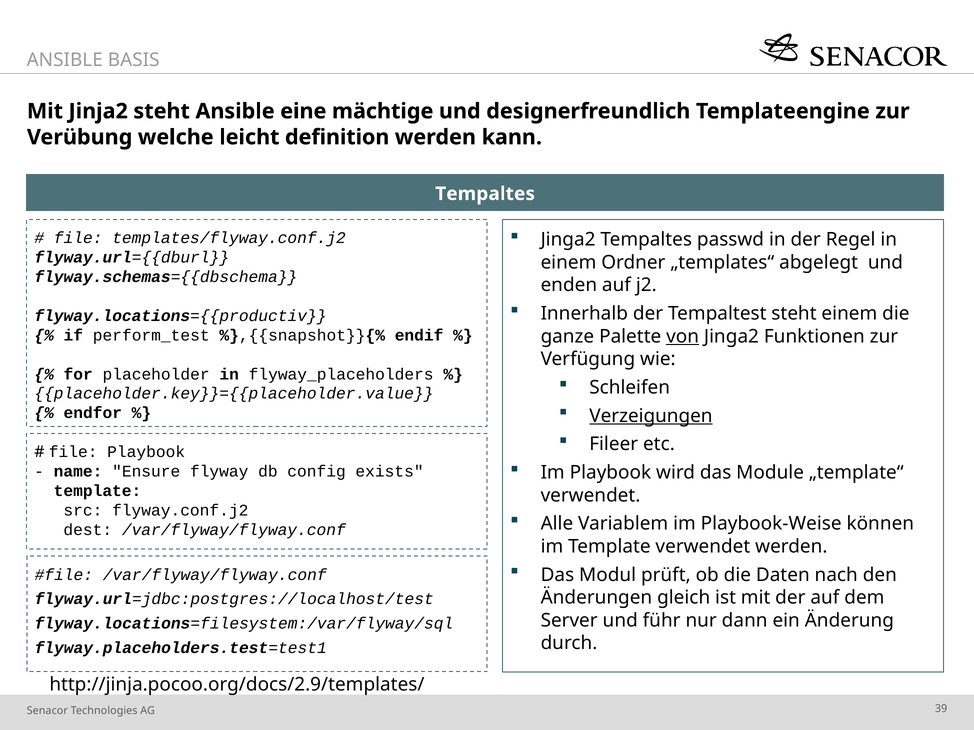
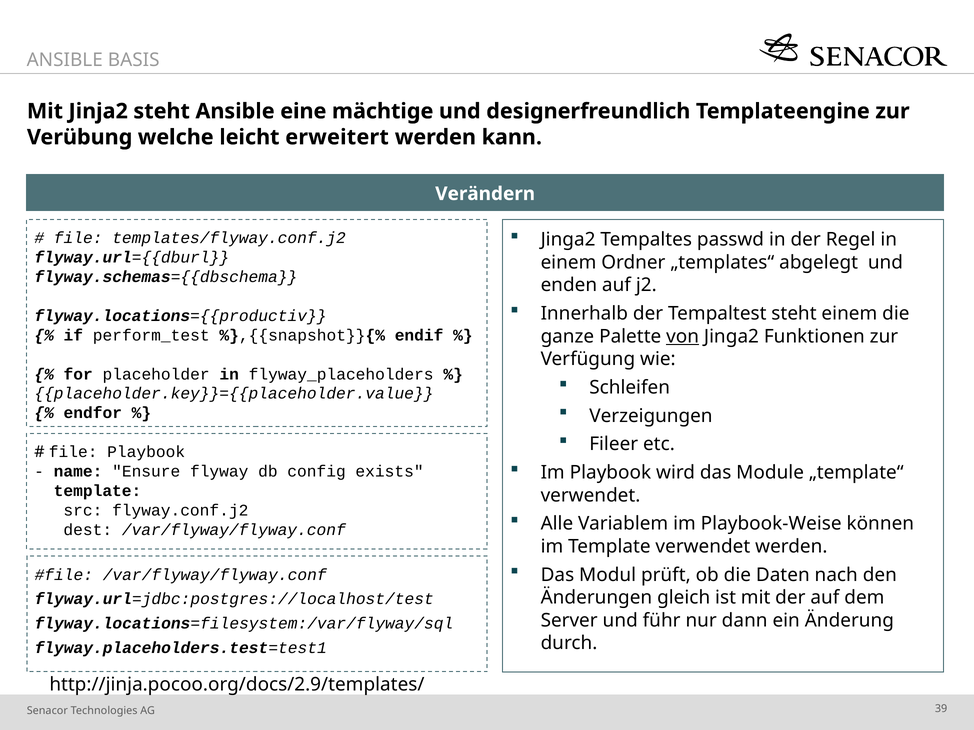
definition: definition -> erweitert
Tempaltes at (485, 194): Tempaltes -> Verändern
Verzeigungen underline: present -> none
